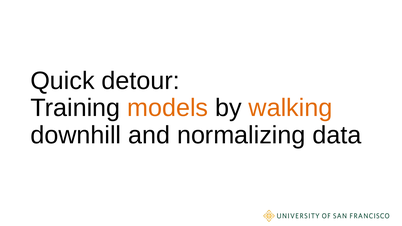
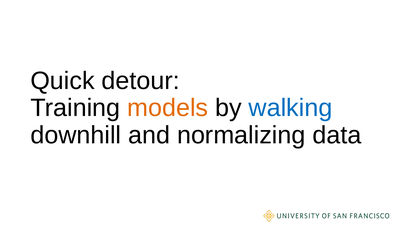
walking colour: orange -> blue
